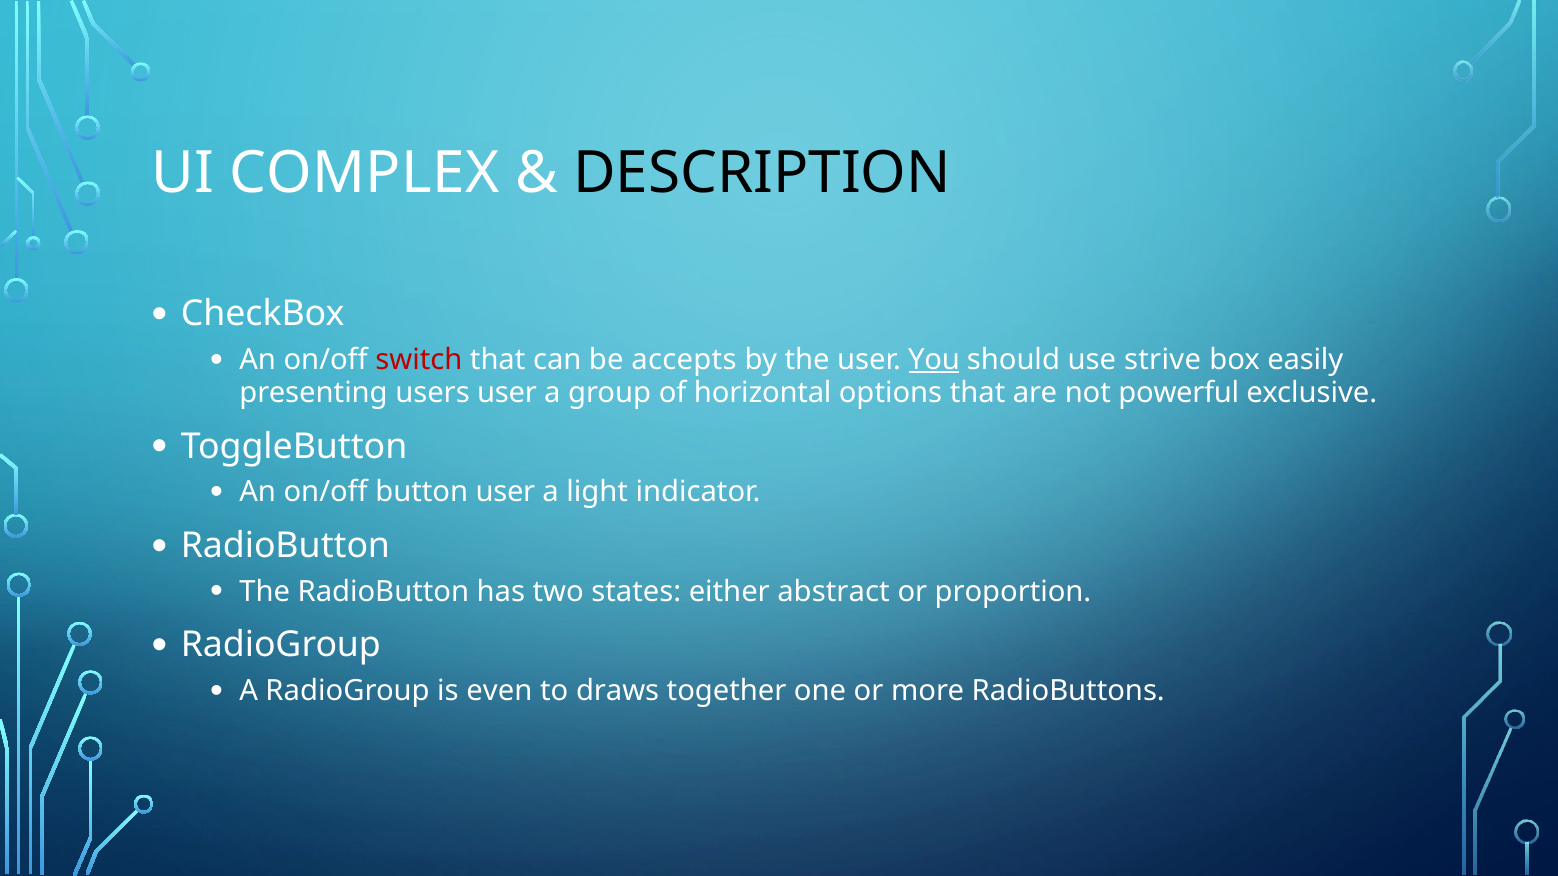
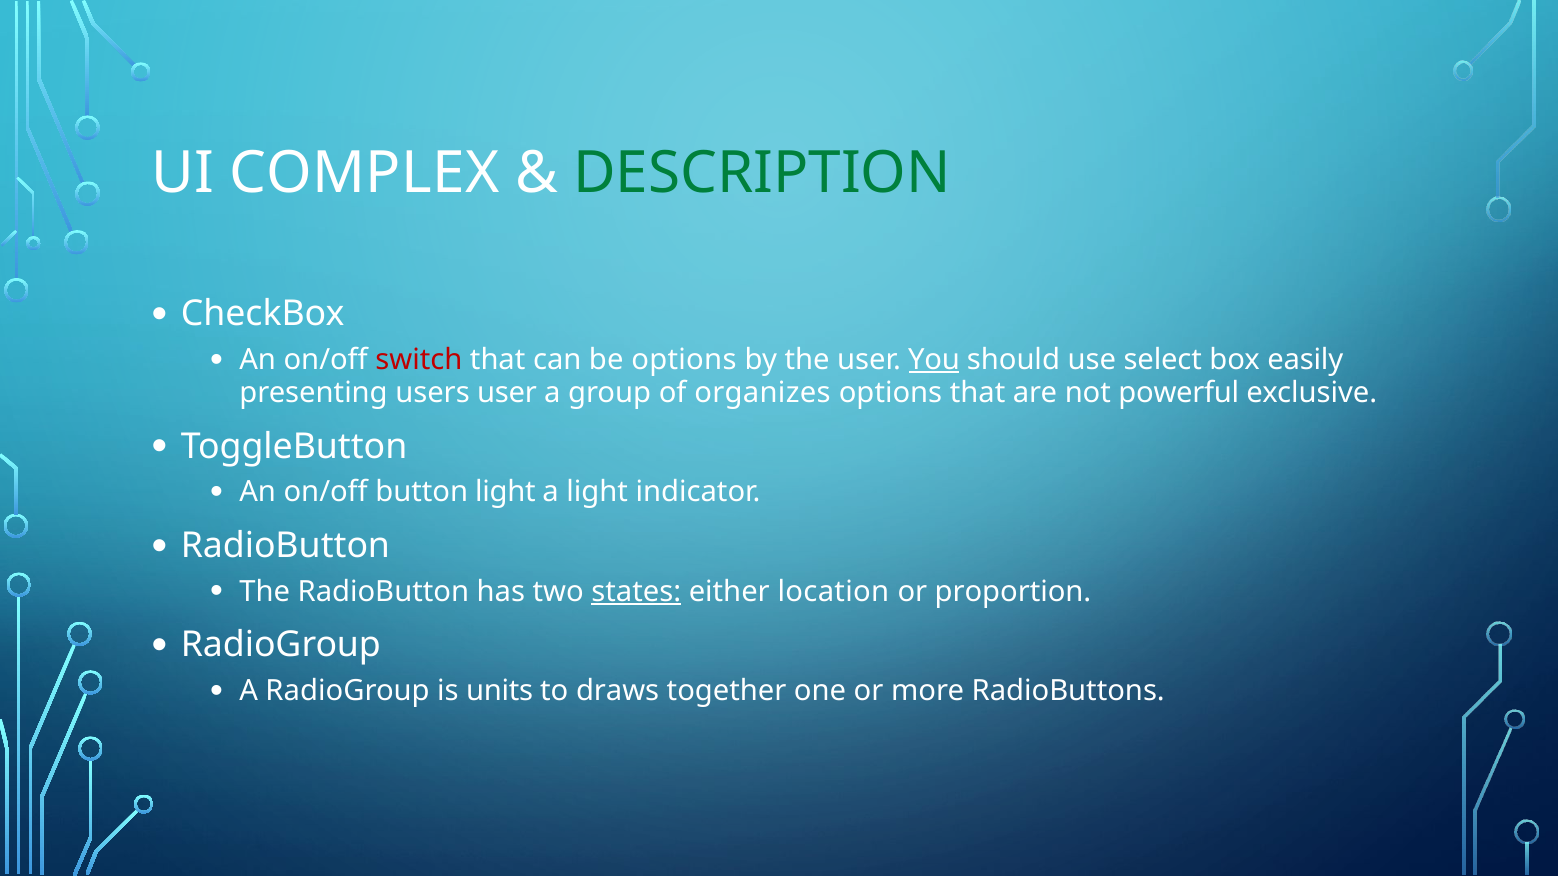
DESCRIPTION colour: black -> green
be accepts: accepts -> options
strive: strive -> select
horizontal: horizontal -> organizes
button user: user -> light
states underline: none -> present
abstract: abstract -> location
even: even -> units
